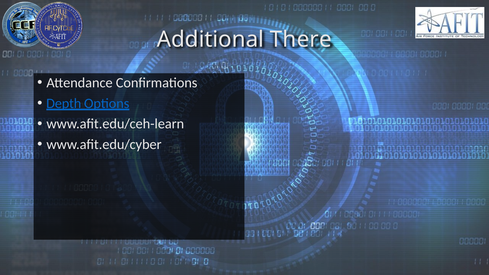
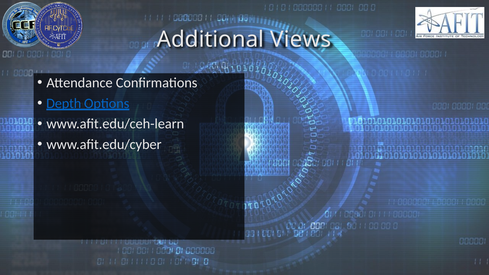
There: There -> Views
